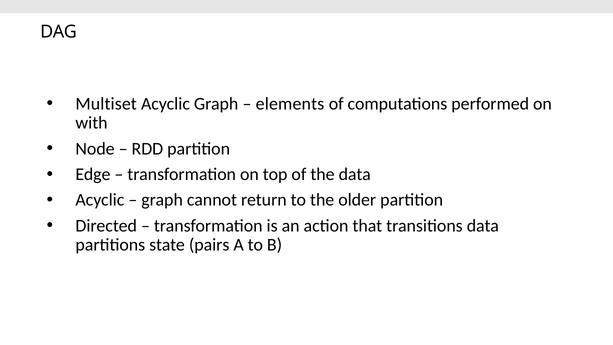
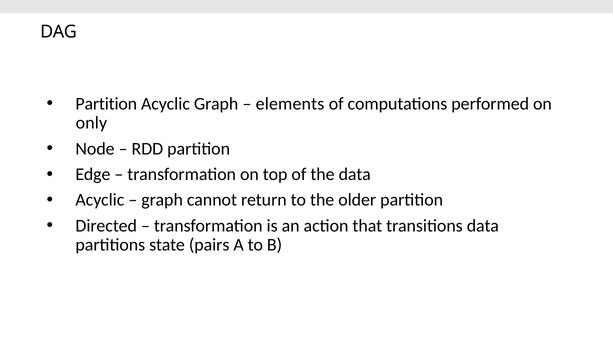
Multiset at (106, 104): Multiset -> Partition
with: with -> only
